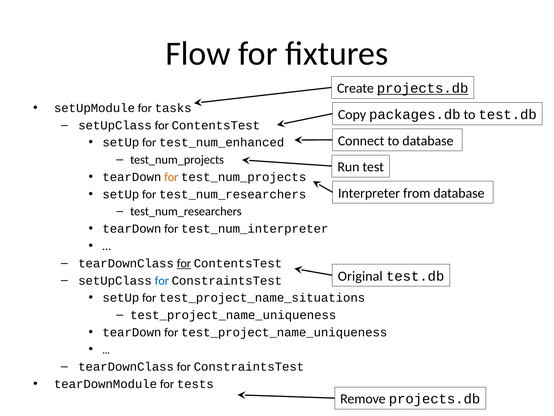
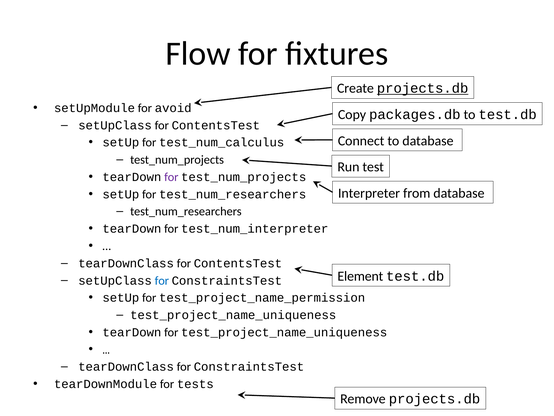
tasks: tasks -> avoid
test_num_enhanced: test_num_enhanced -> test_num_calculus
for at (171, 177) colour: orange -> purple
for at (184, 263) underline: present -> none
Original: Original -> Element
test_project_name_situations: test_project_name_situations -> test_project_name_permission
